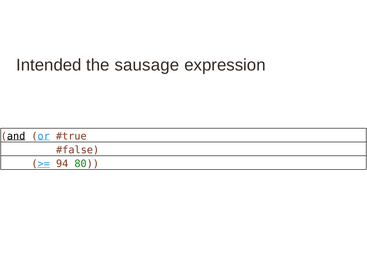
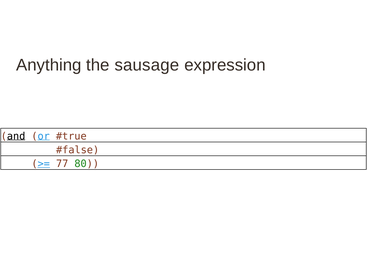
Intended: Intended -> Anything
94: 94 -> 77
